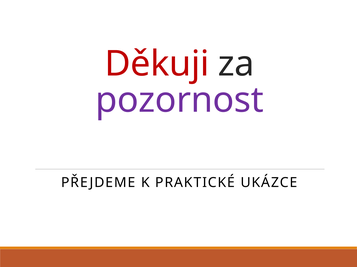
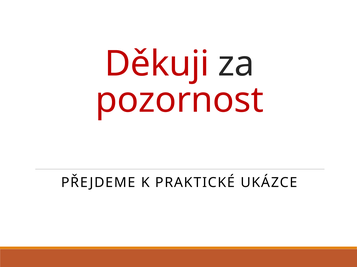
pozornost colour: purple -> red
